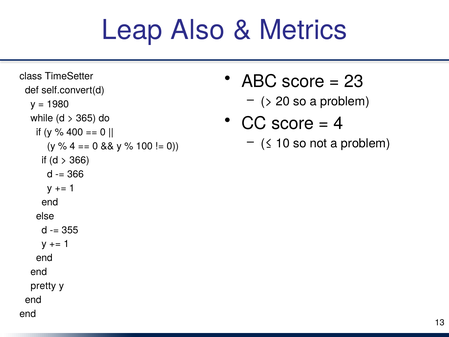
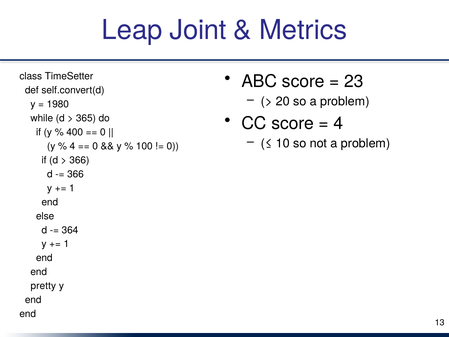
Also: Also -> Joint
355: 355 -> 364
